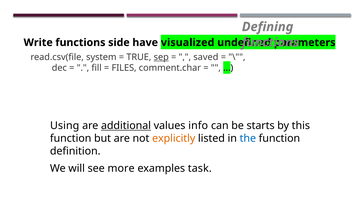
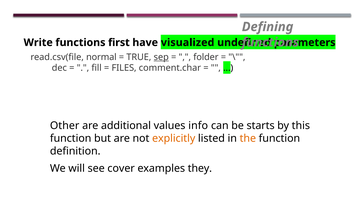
side: side -> first
system: system -> normal
saved: saved -> folder
Using: Using -> Other
additional underline: present -> none
the colour: blue -> orange
more: more -> cover
task: task -> they
